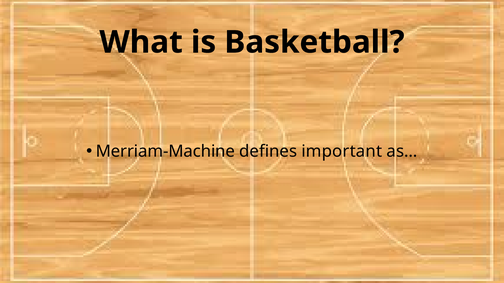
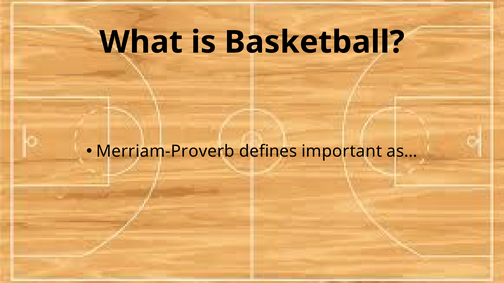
Merriam-Machine: Merriam-Machine -> Merriam-Proverb
